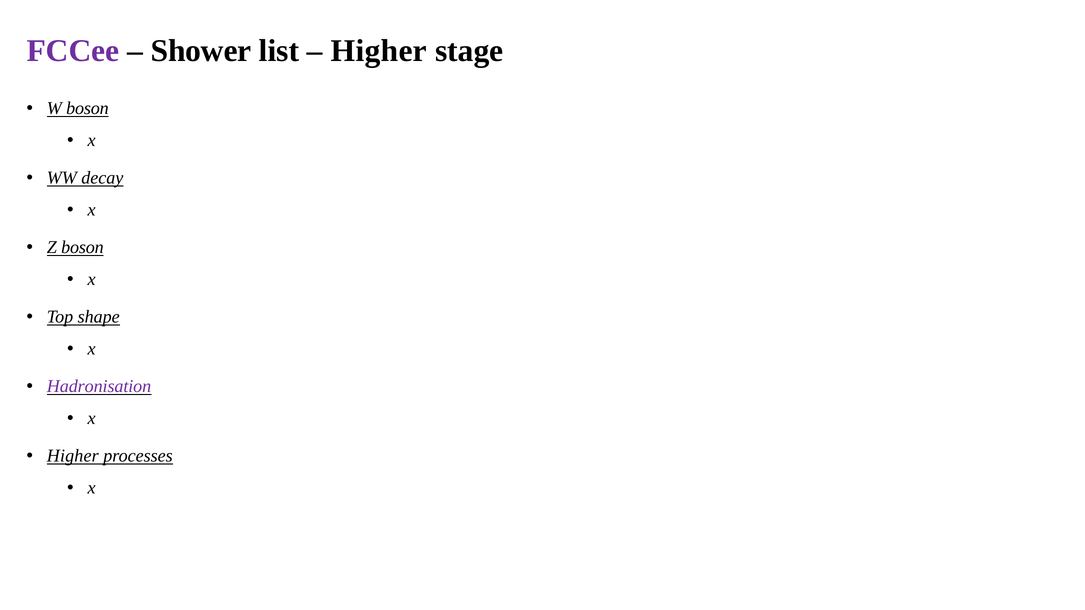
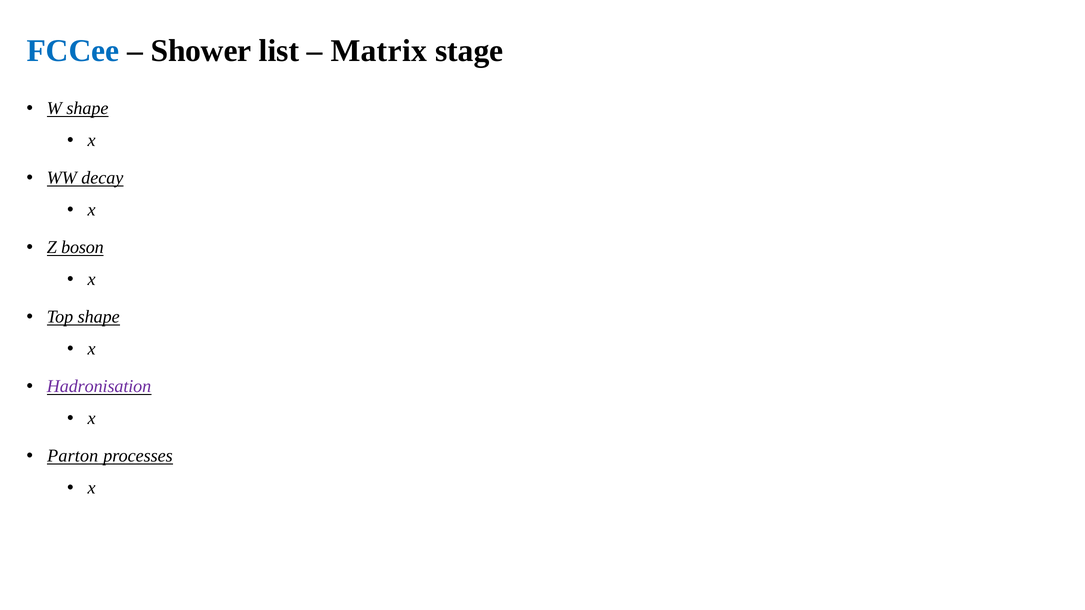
FCCee colour: purple -> blue
Higher at (379, 51): Higher -> Matrix
W boson: boson -> shape
Higher at (73, 456): Higher -> Parton
